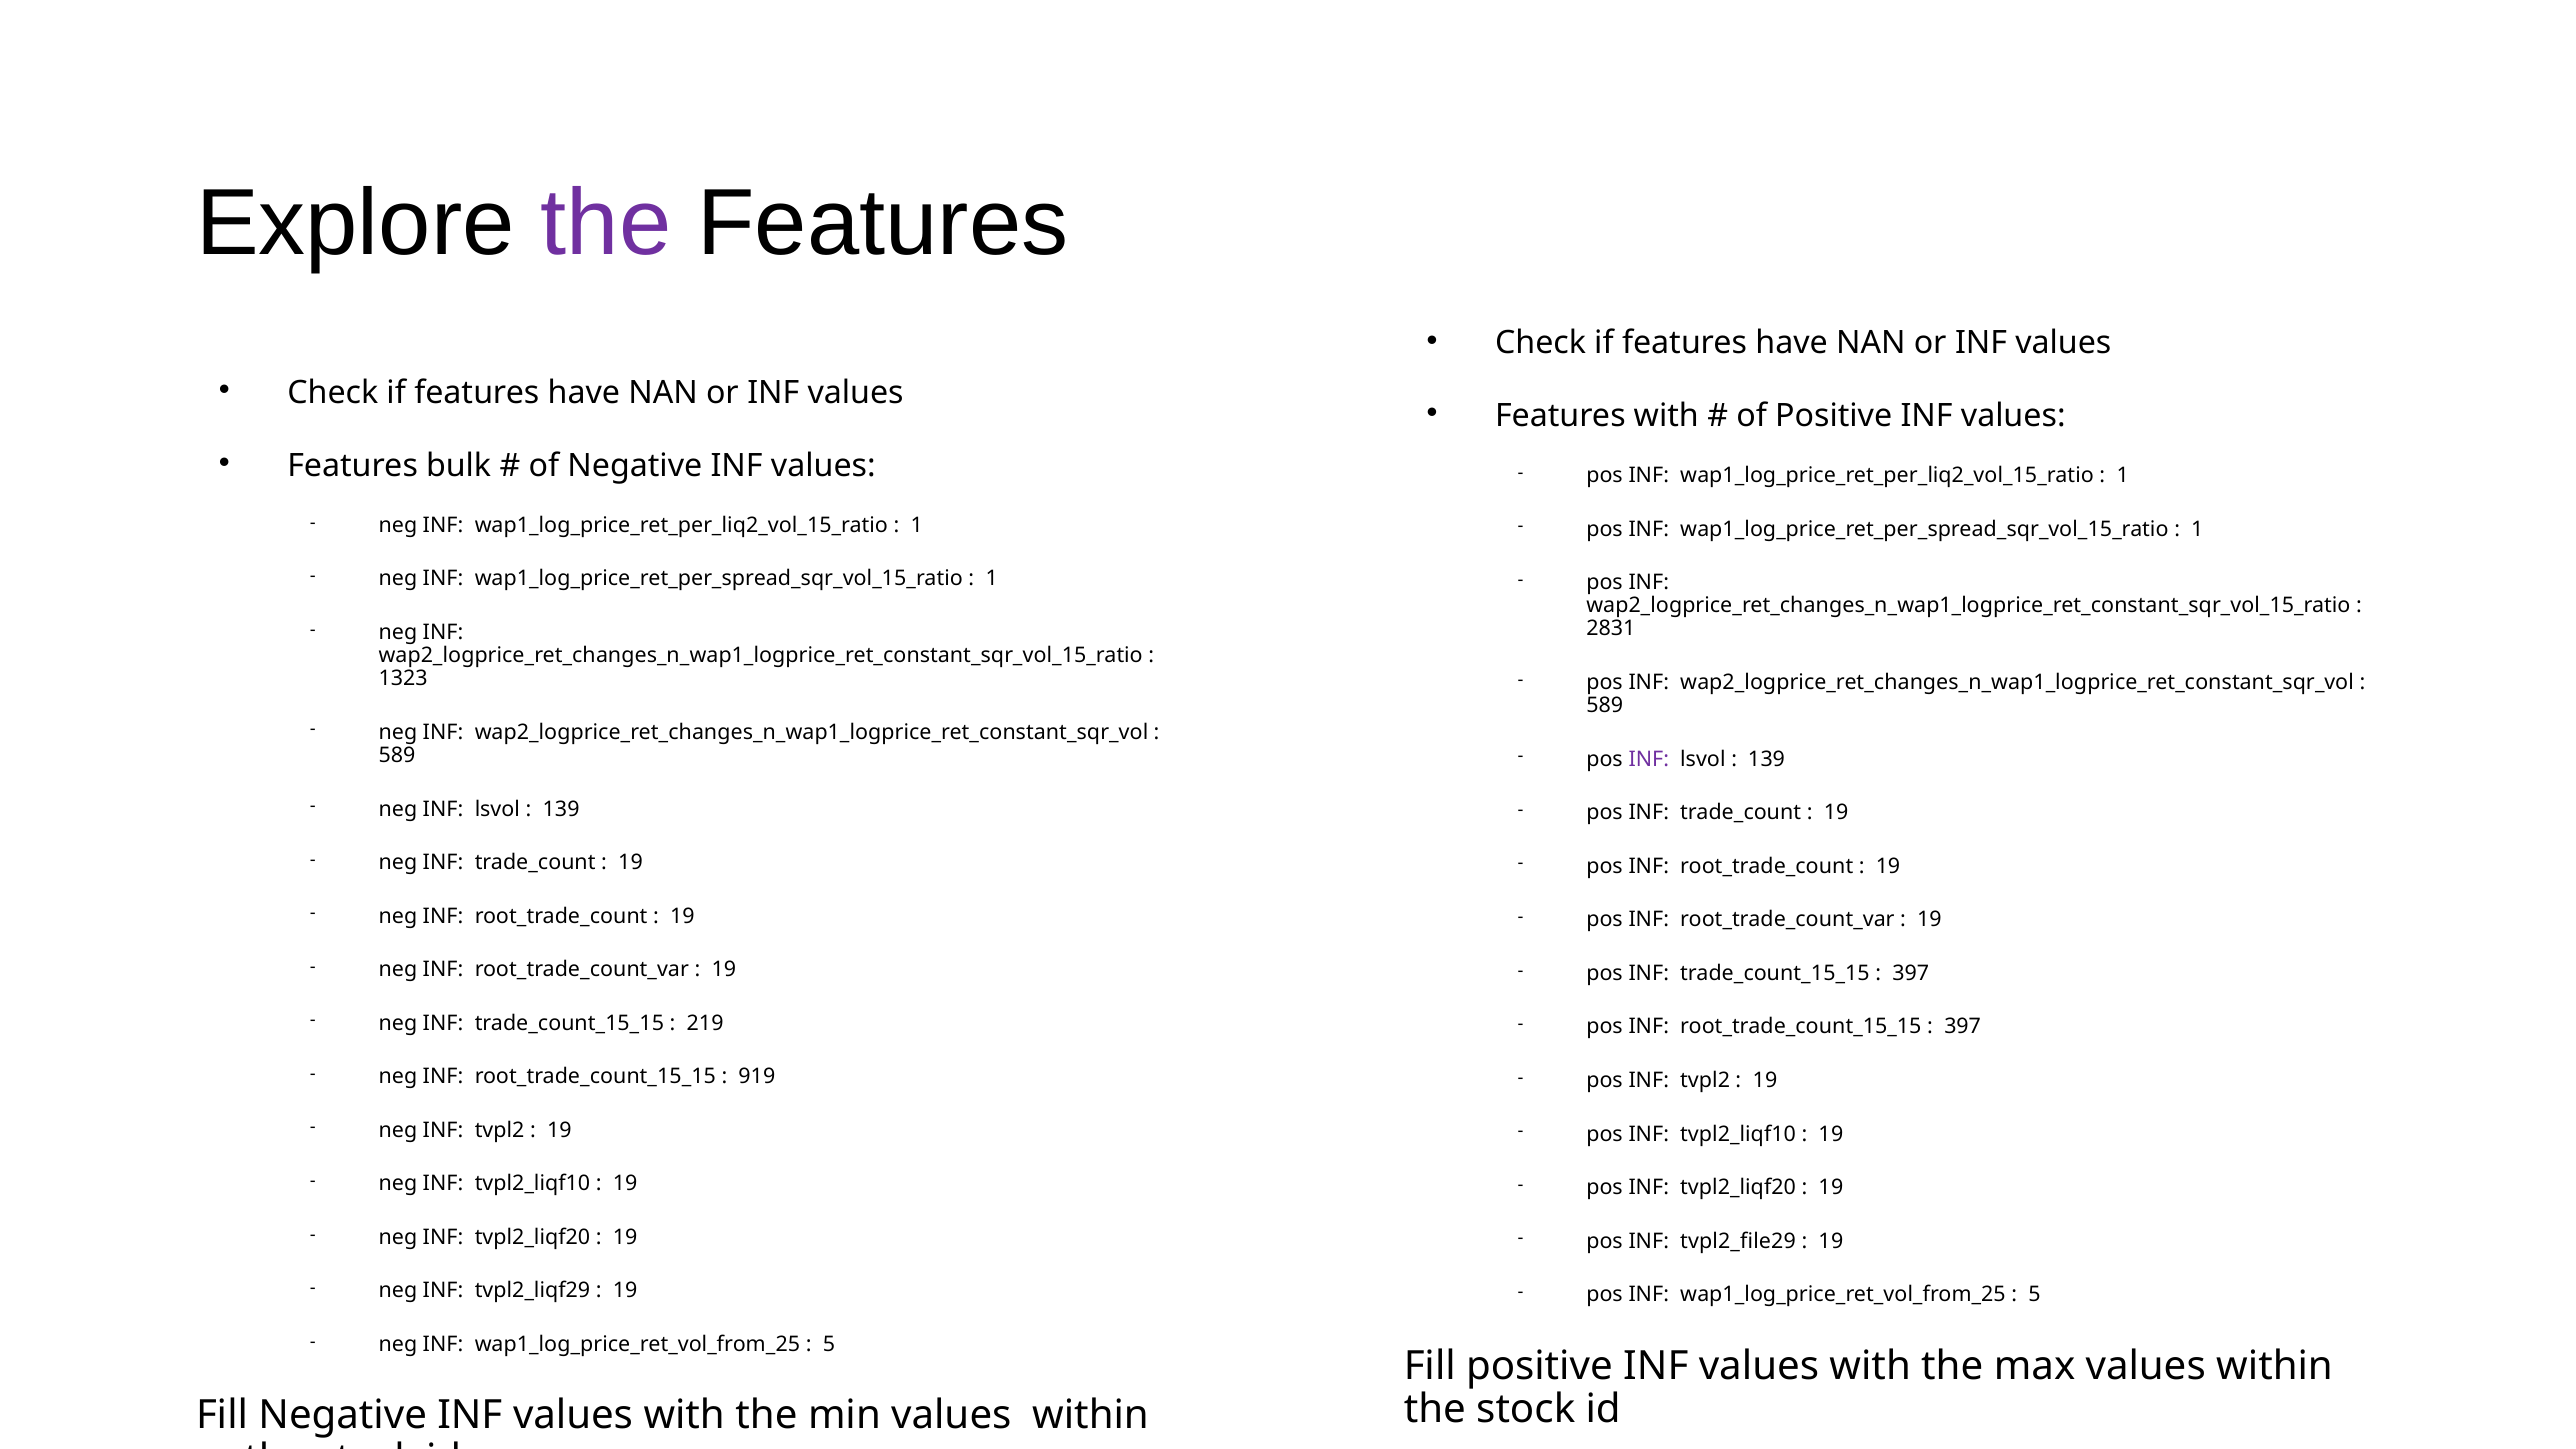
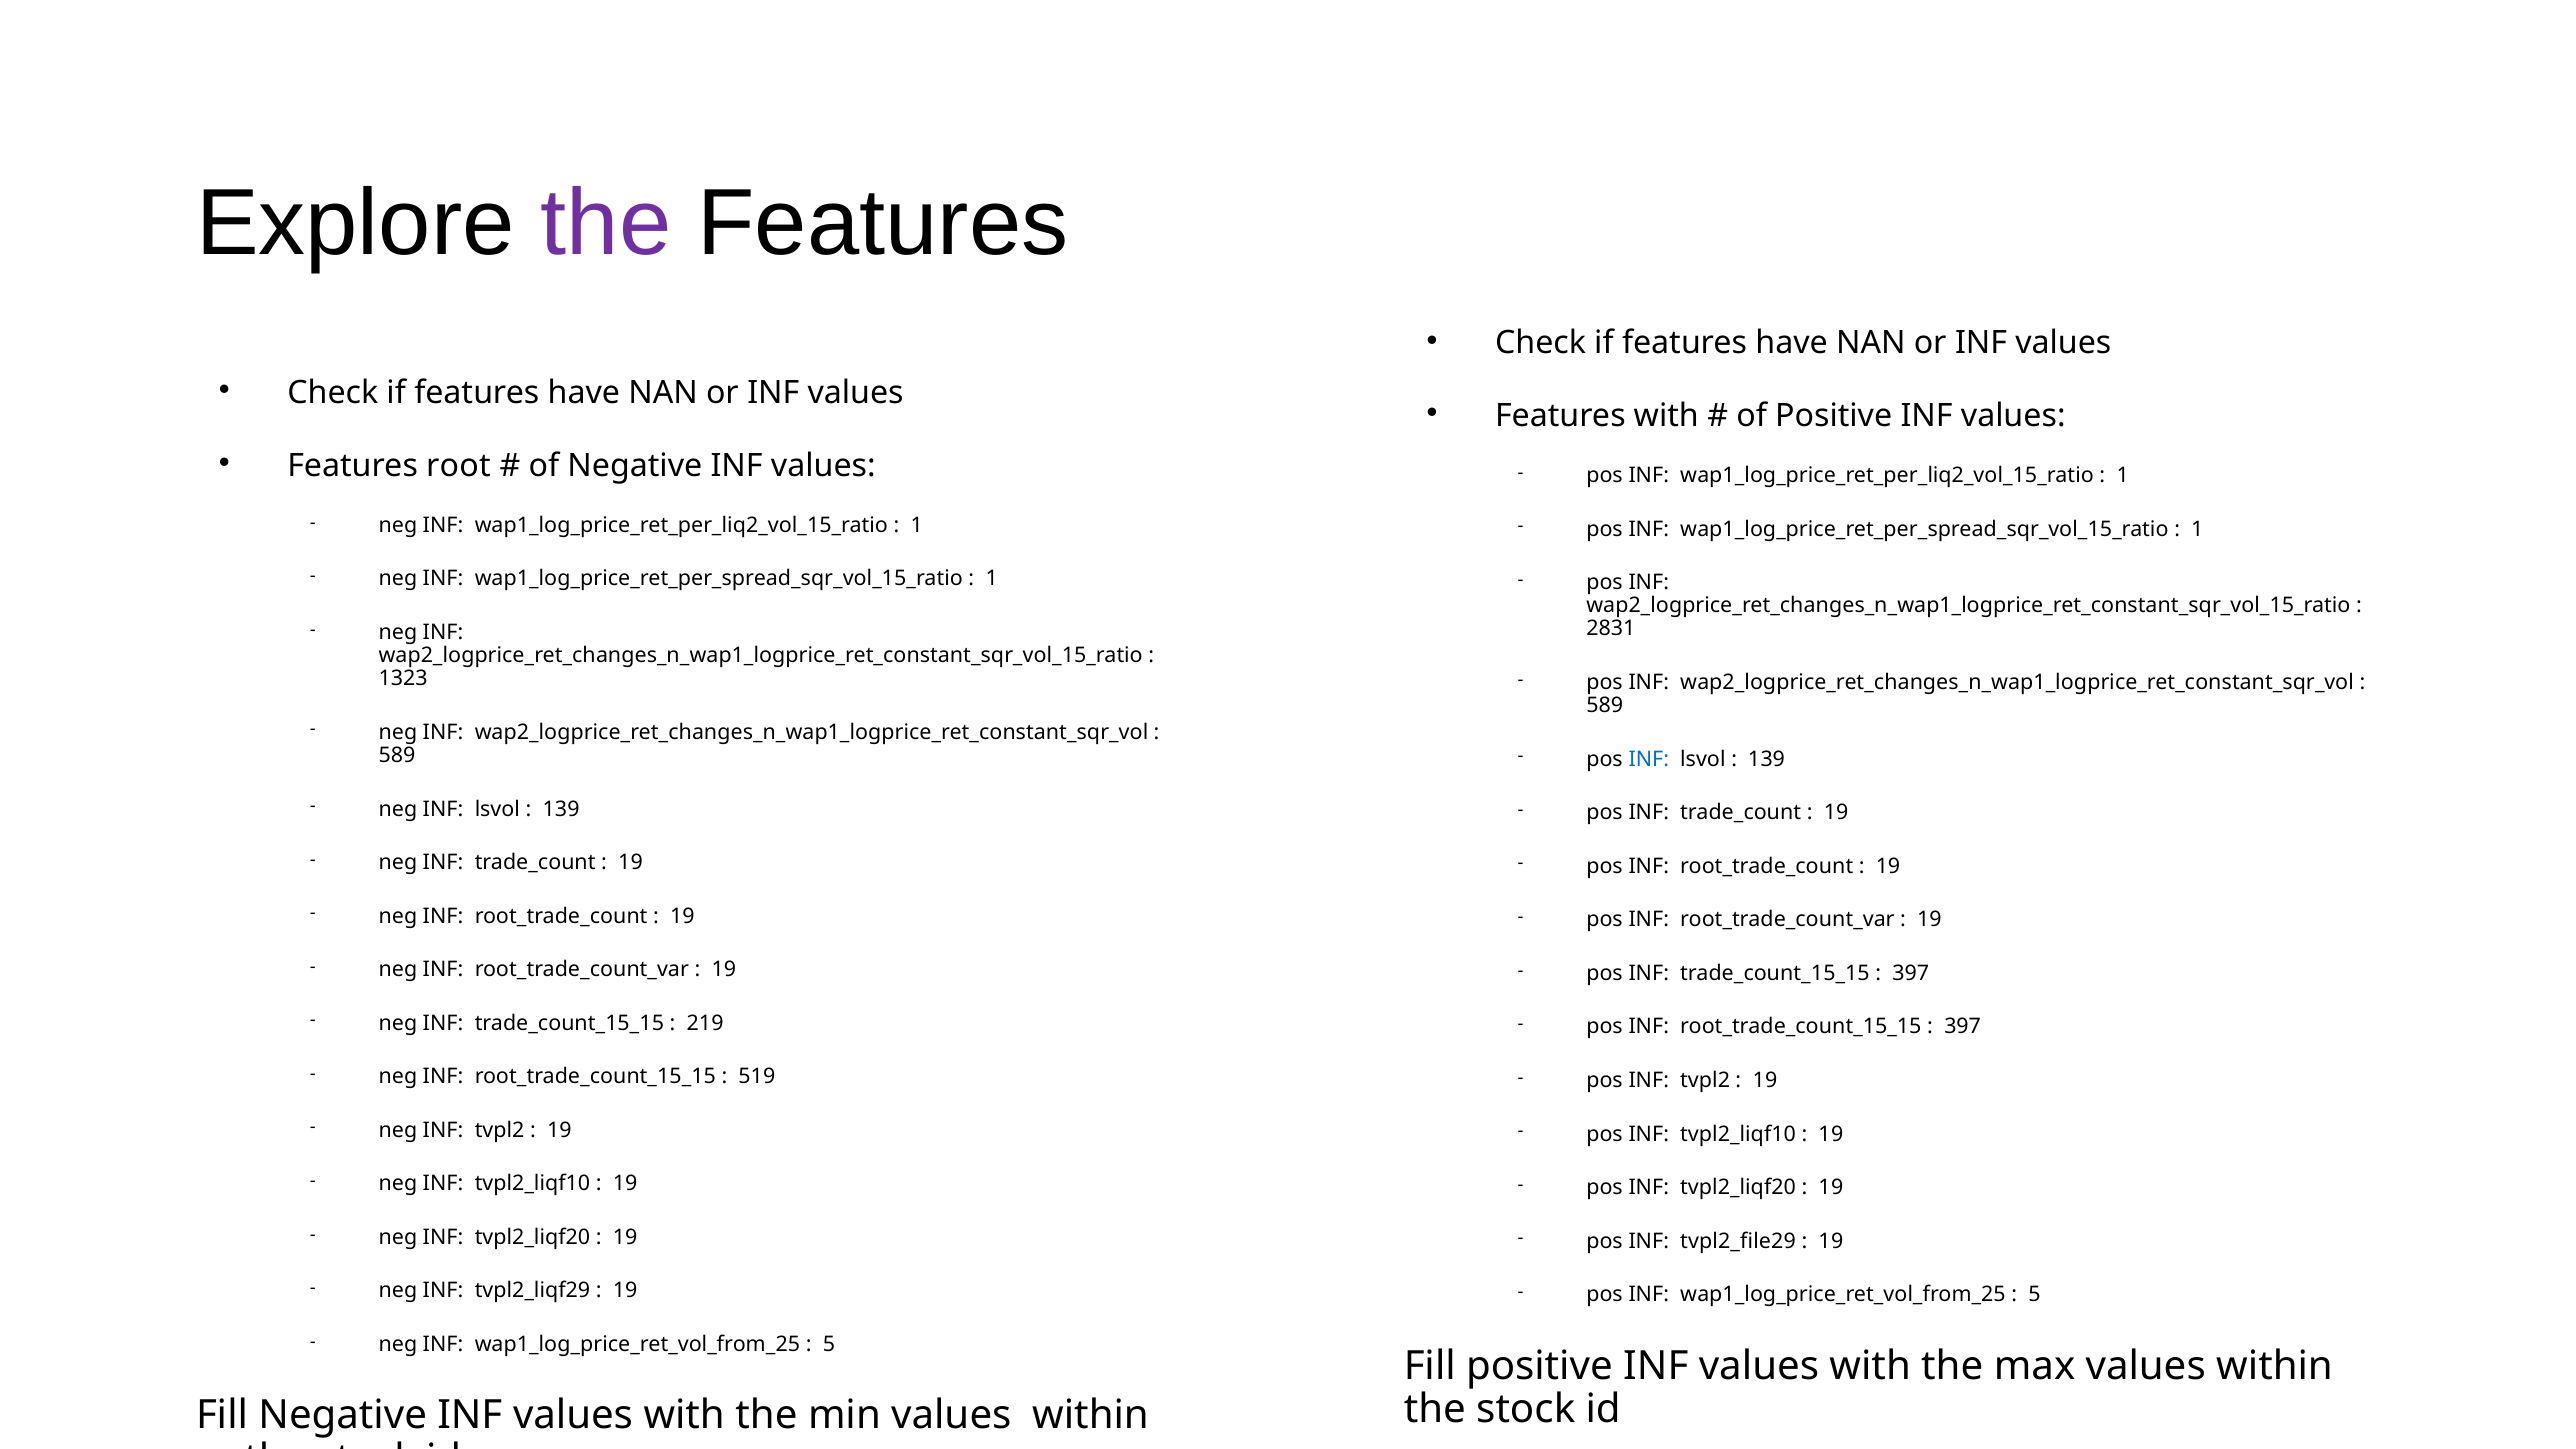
bulk: bulk -> root
INF at (1649, 759) colour: purple -> blue
919: 919 -> 519
